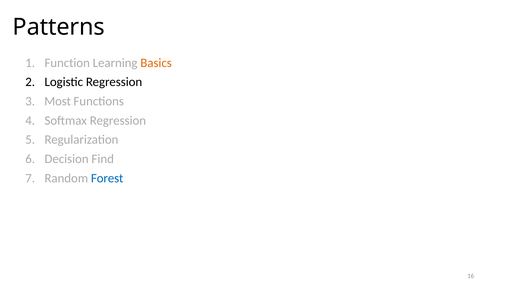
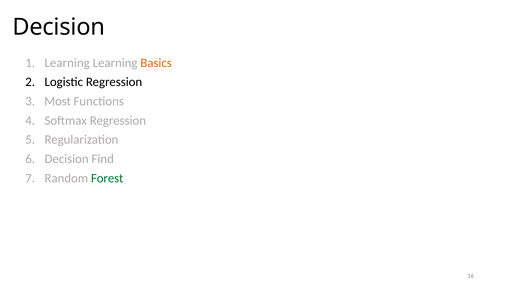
Patterns at (59, 27): Patterns -> Decision
Function at (67, 63): Function -> Learning
Forest colour: blue -> green
